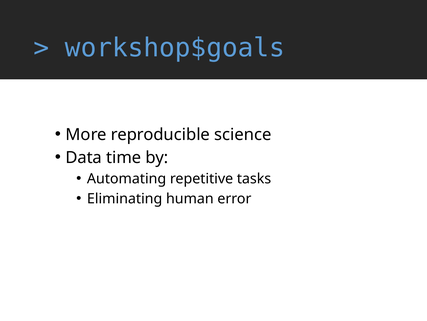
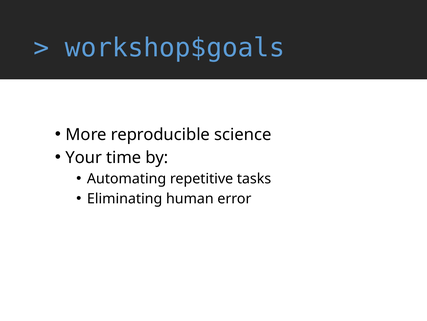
Data: Data -> Your
